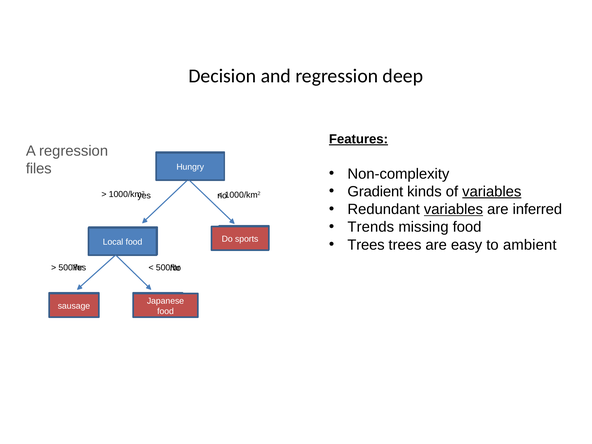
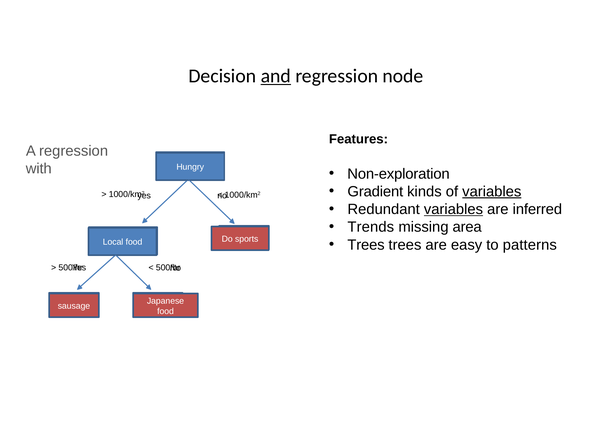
and underline: none -> present
deep: deep -> node
Features underline: present -> none
files: files -> with
Non-complexity: Non-complexity -> Non-exploration
missing food: food -> area
ambient: ambient -> patterns
